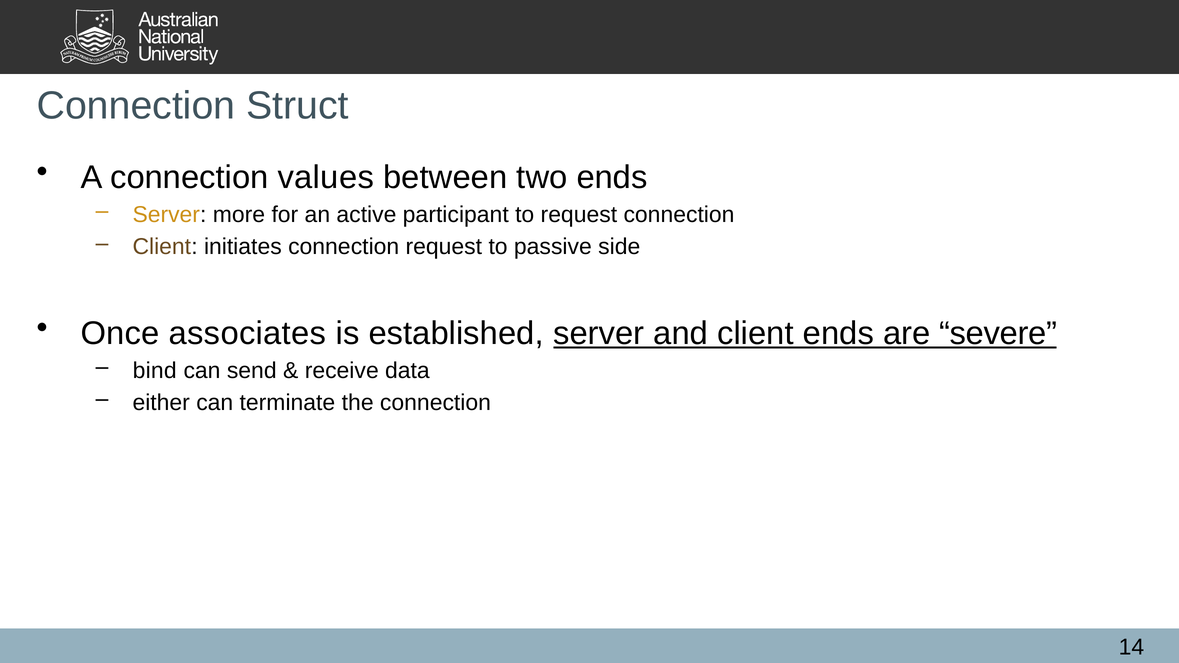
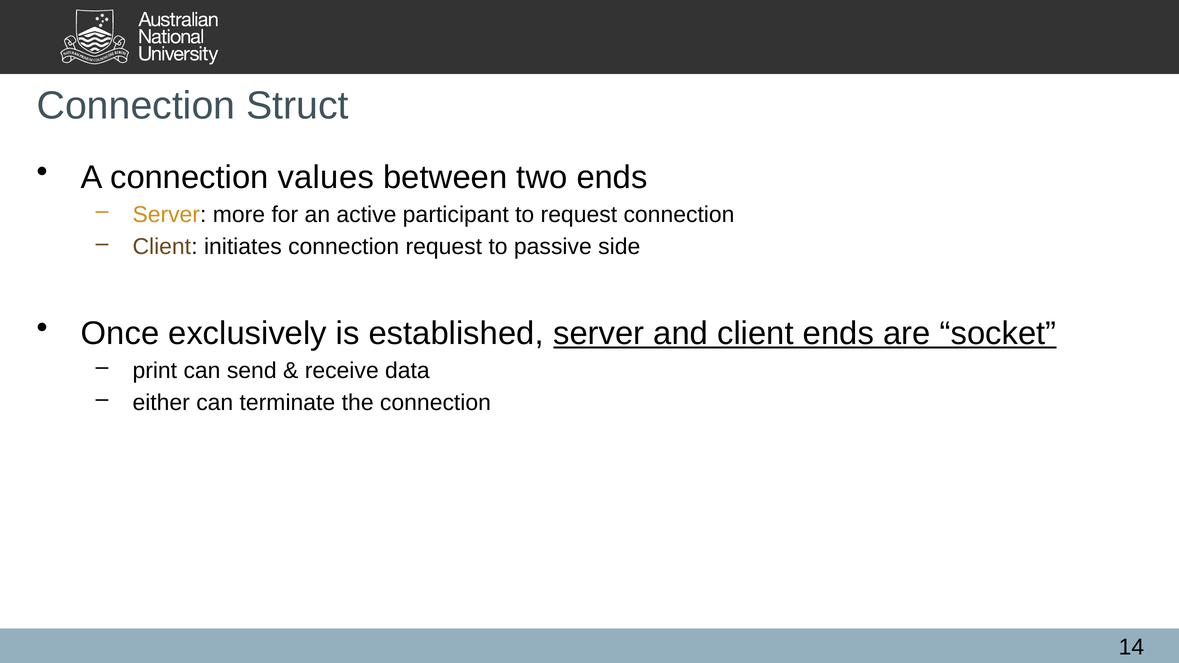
associates: associates -> exclusively
severe: severe -> socket
bind: bind -> print
